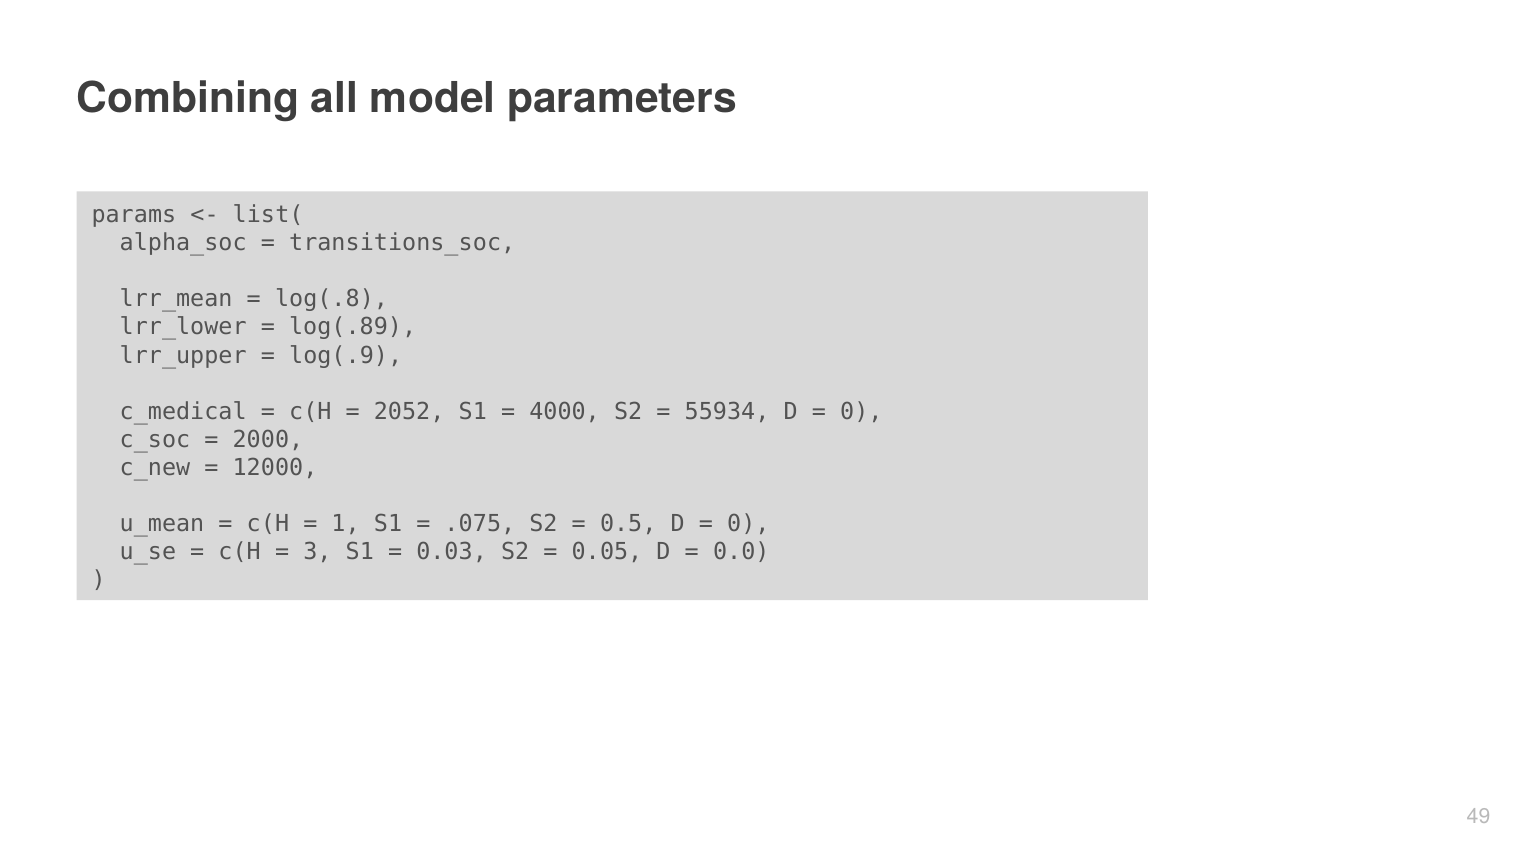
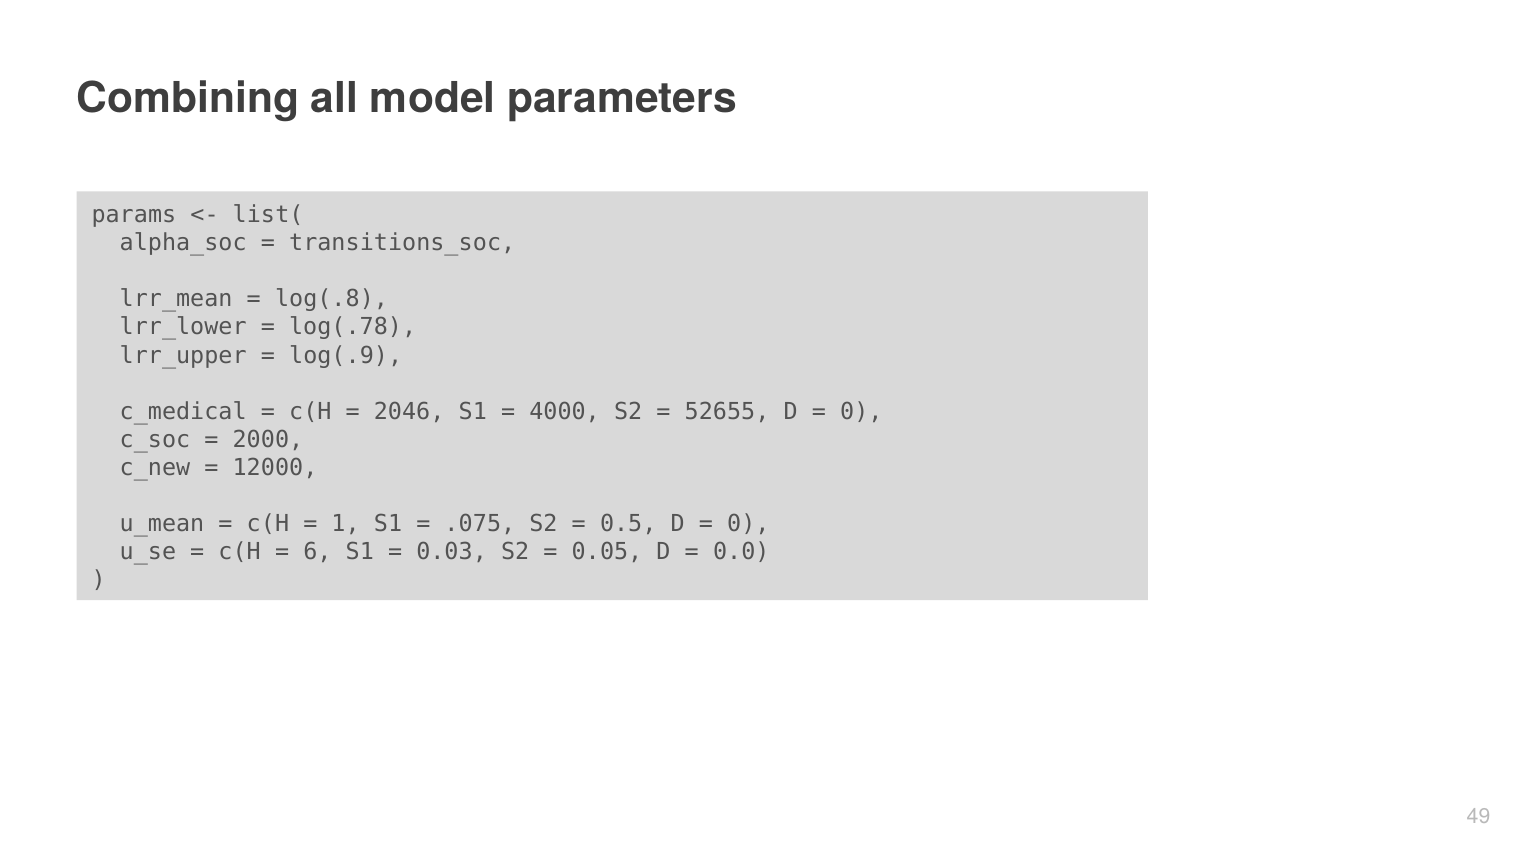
log(.89: log(.89 -> log(.78
2052: 2052 -> 2046
55934: 55934 -> 52655
3: 3 -> 6
